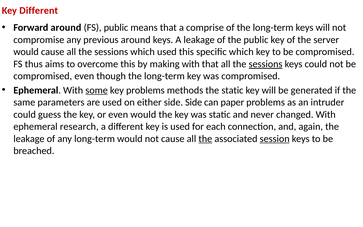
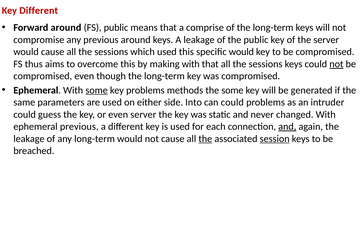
specific which: which -> would
sessions at (266, 64) underline: present -> none
not at (336, 64) underline: none -> present
the static: static -> some
side Side: Side -> Into
can paper: paper -> could
even would: would -> server
ephemeral research: research -> previous
and at (287, 126) underline: none -> present
